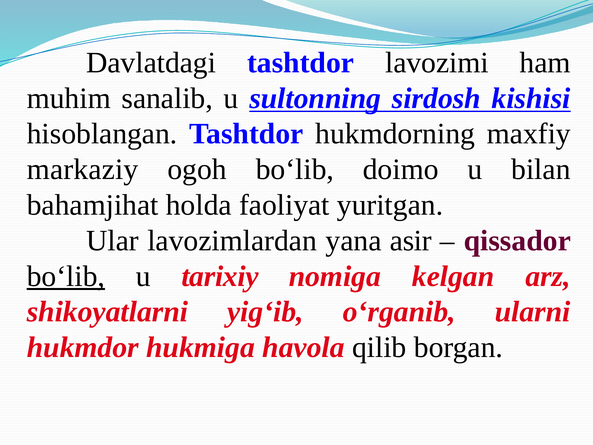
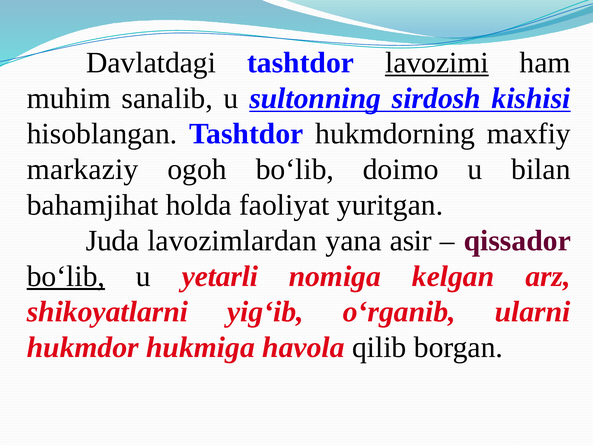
lavozimi underline: none -> present
Ular: Ular -> Juda
tarixiy: tarixiy -> yetarli
